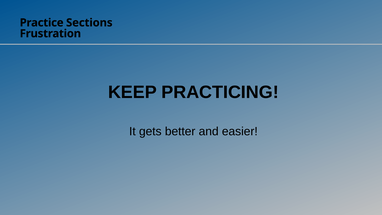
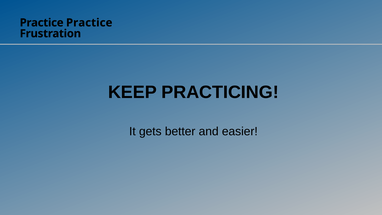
Practice Sections: Sections -> Practice
